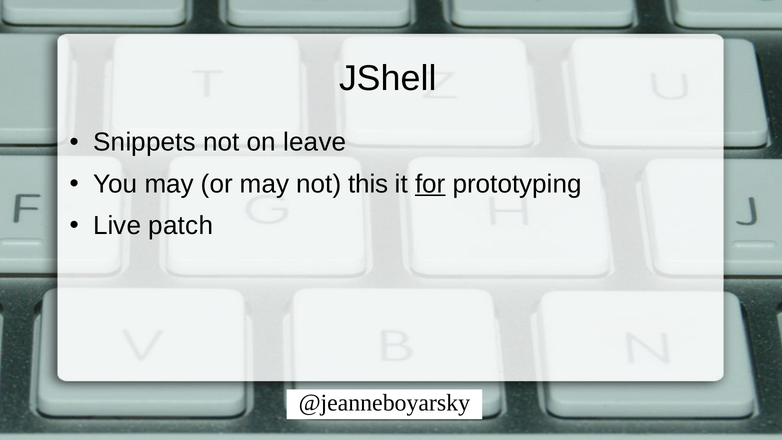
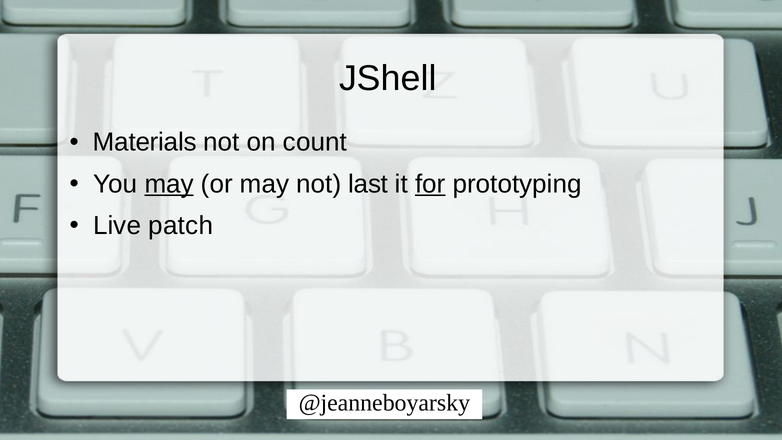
Snippets: Snippets -> Materials
leave: leave -> count
may at (169, 184) underline: none -> present
this: this -> last
